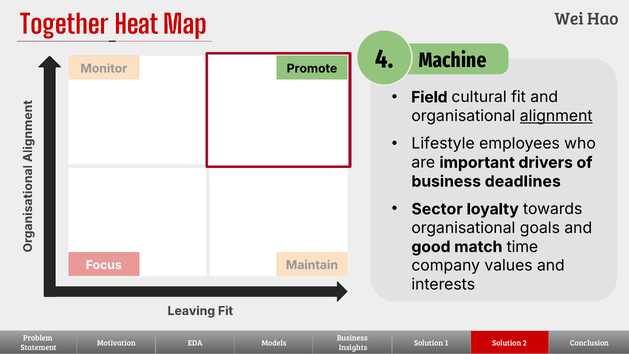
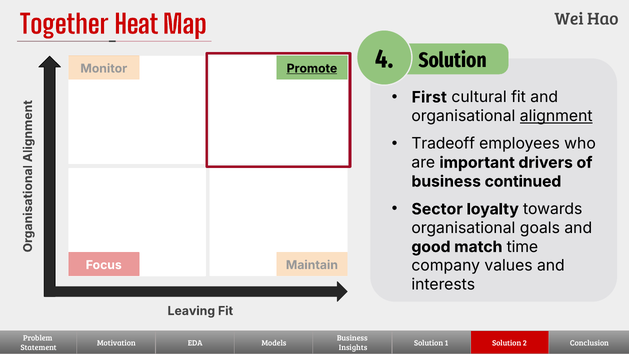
Machine at (452, 60): Machine -> Solution
Promote underline: none -> present
Field: Field -> First
Lifestyle: Lifestyle -> Tradeoff
deadlines: deadlines -> continued
